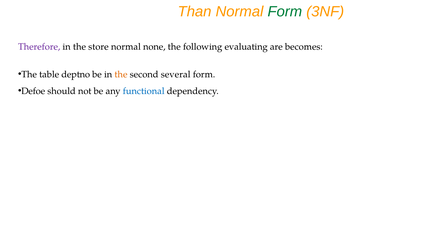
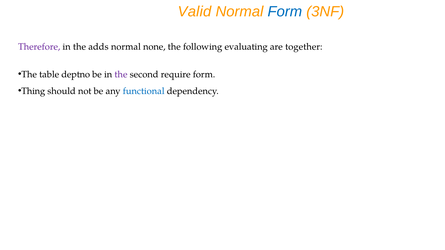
Than: Than -> Valid
Form at (285, 12) colour: green -> blue
store: store -> adds
becomes: becomes -> together
the at (121, 75) colour: orange -> purple
several: several -> require
Defoe: Defoe -> Thing
